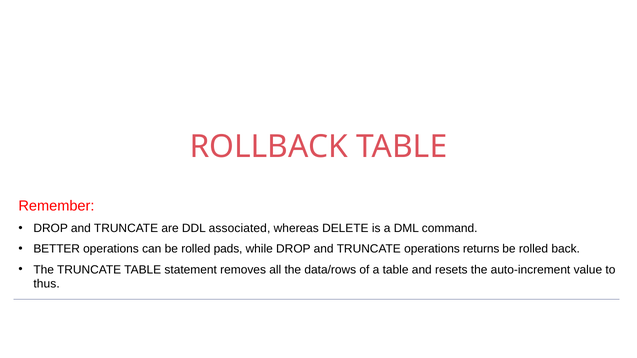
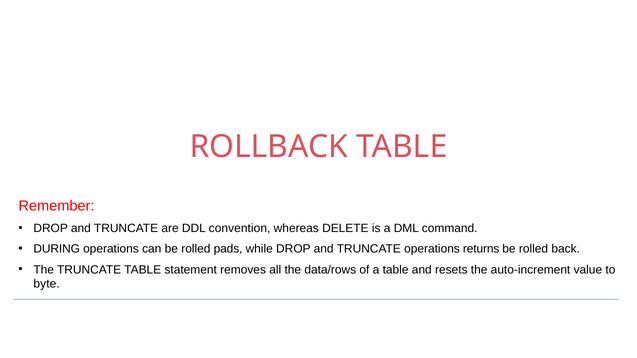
associated: associated -> convention
BETTER: BETTER -> DURING
thus: thus -> byte
